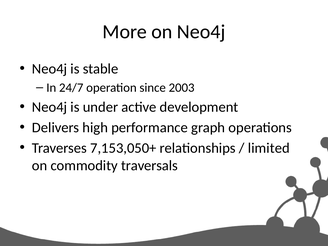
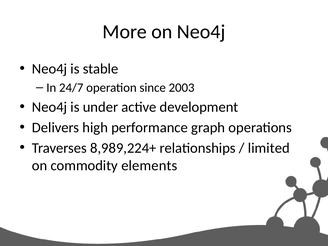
7,153,050+: 7,153,050+ -> 8,989,224+
traversals: traversals -> elements
